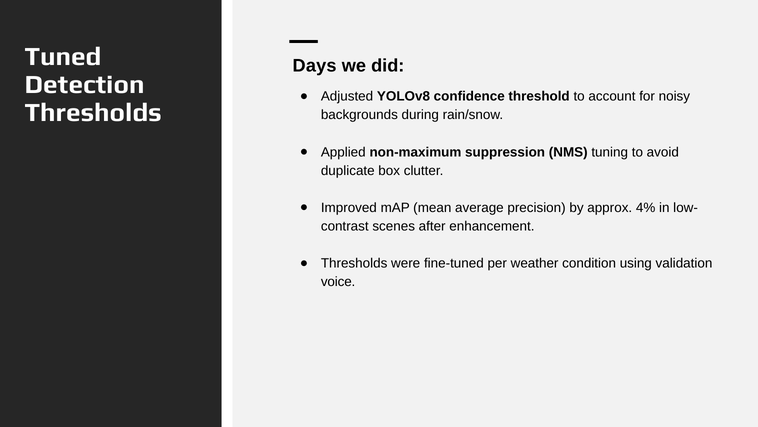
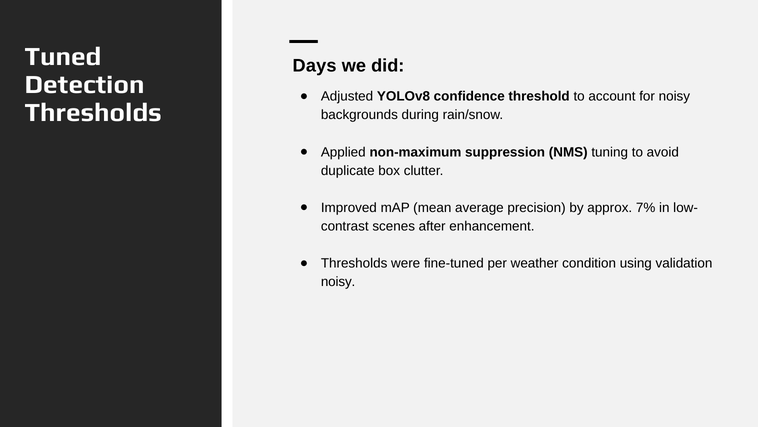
4%: 4% -> 7%
voice at (338, 281): voice -> noisy
